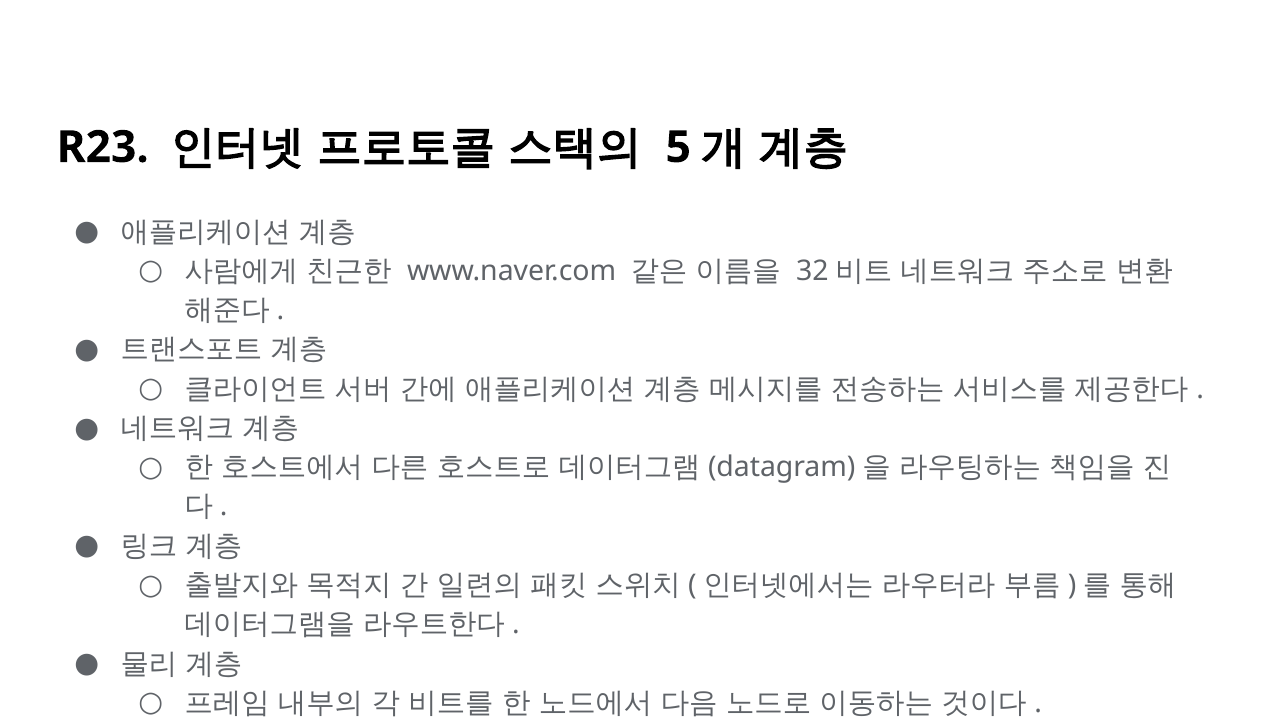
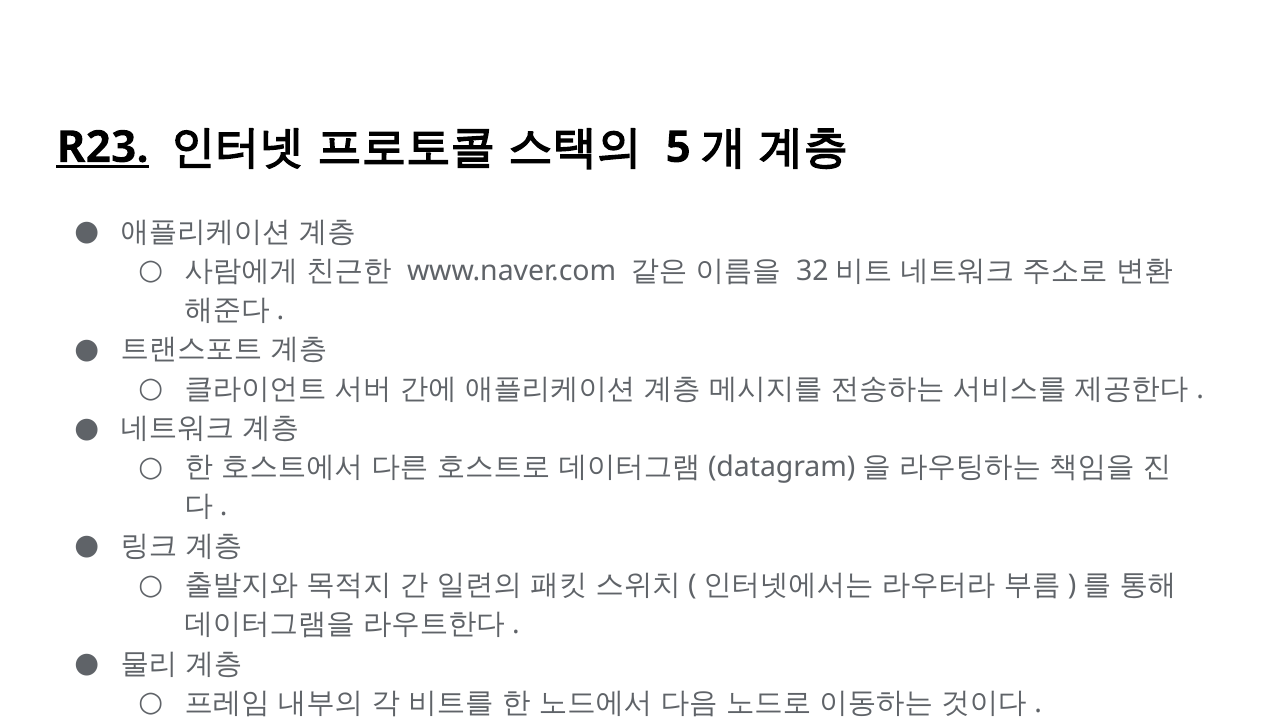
R23 underline: none -> present
